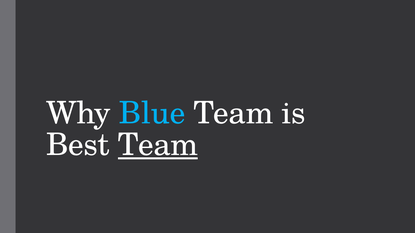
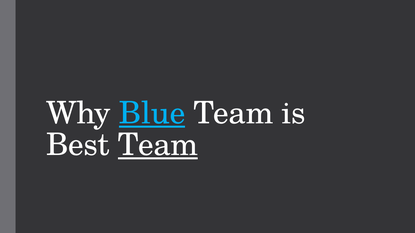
Blue underline: none -> present
